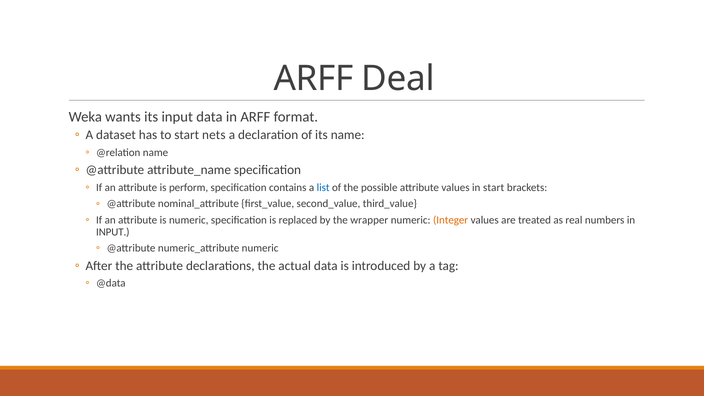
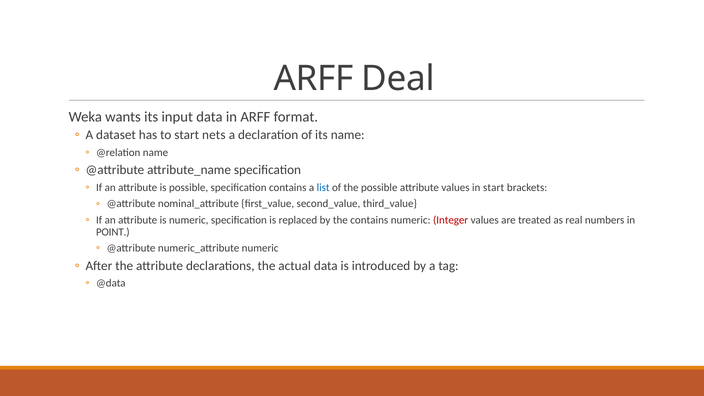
is perform: perform -> possible
the wrapper: wrapper -> contains
Integer colour: orange -> red
INPUT at (113, 232): INPUT -> POINT
